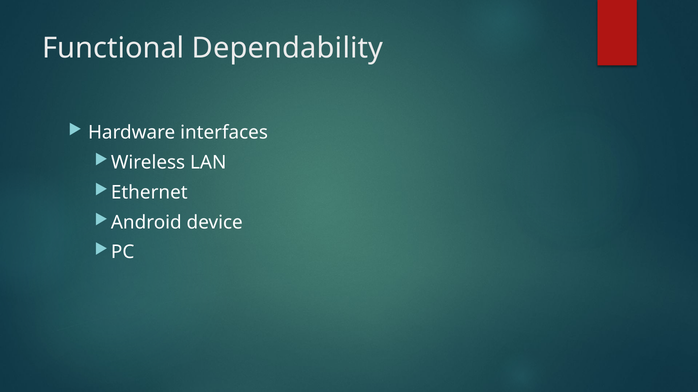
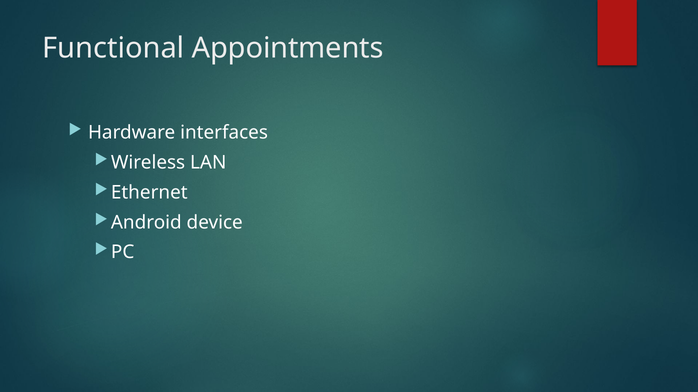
Dependability: Dependability -> Appointments
